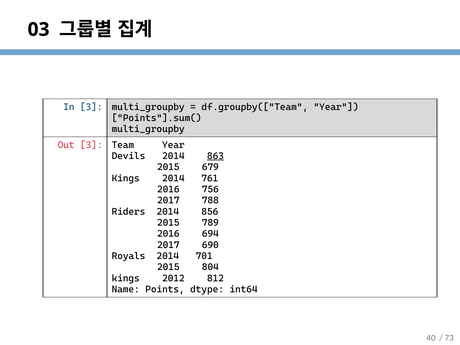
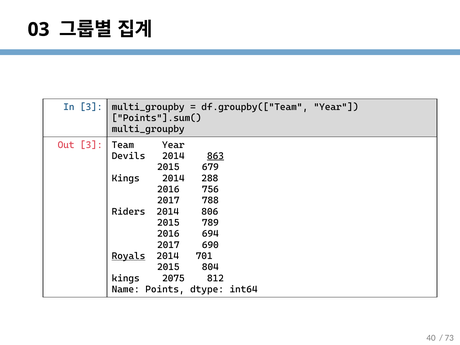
761: 761 -> 288
856: 856 -> 806
Royals underline: none -> present
2012: 2012 -> 2075
